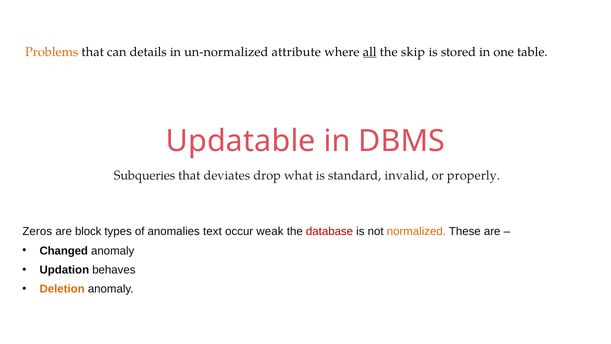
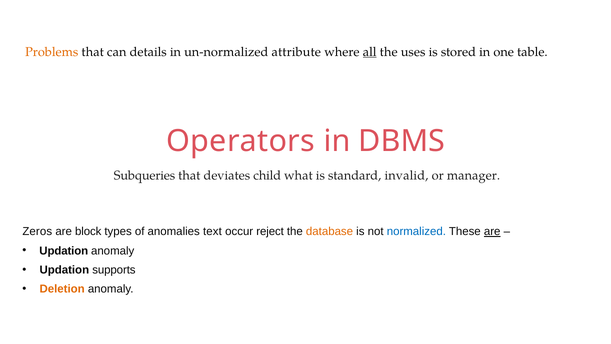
skip: skip -> uses
Updatable: Updatable -> Operators
drop: drop -> child
properly: properly -> manager
weak: weak -> reject
database colour: red -> orange
normalized colour: orange -> blue
are at (492, 231) underline: none -> present
Changed at (64, 251): Changed -> Updation
behaves: behaves -> supports
